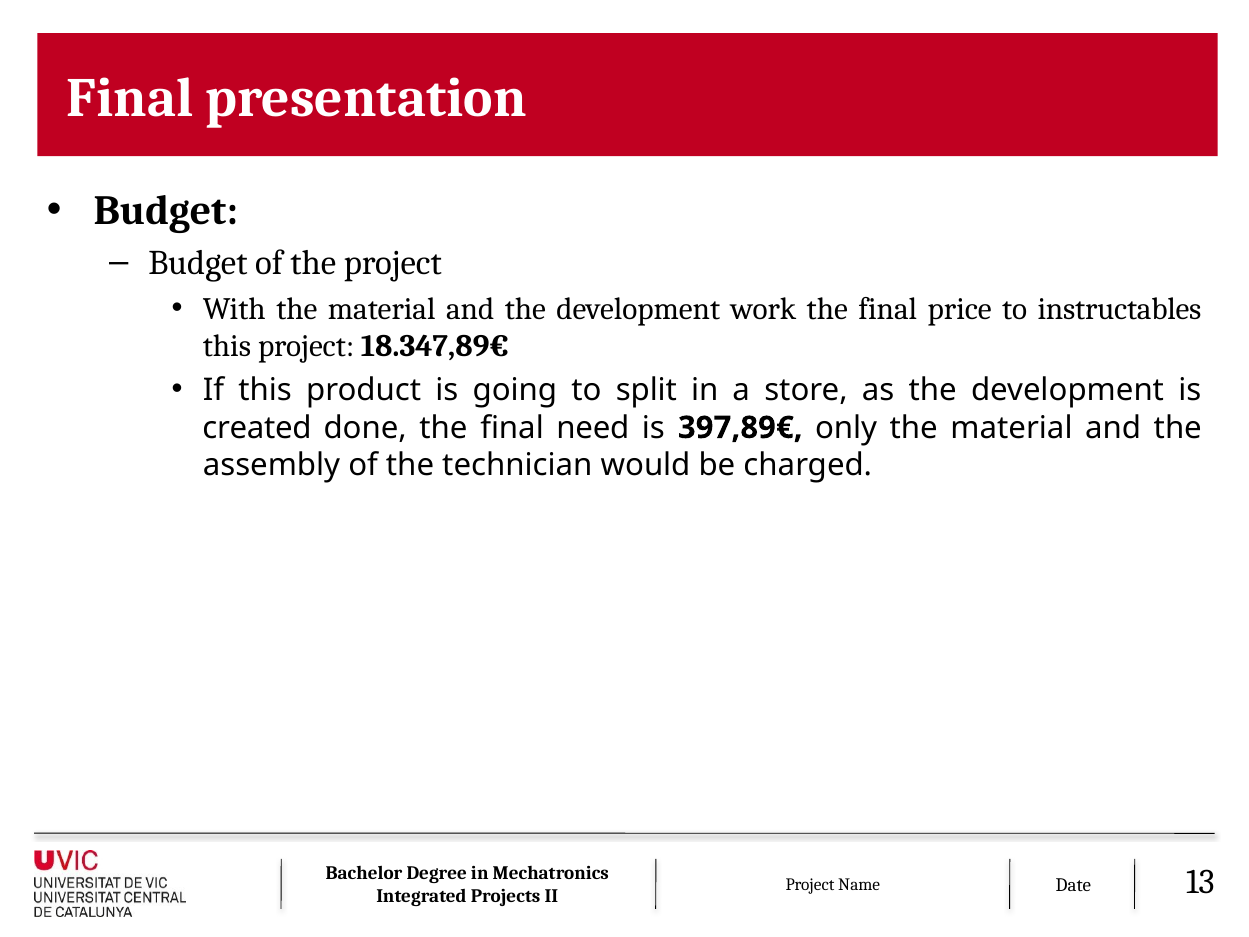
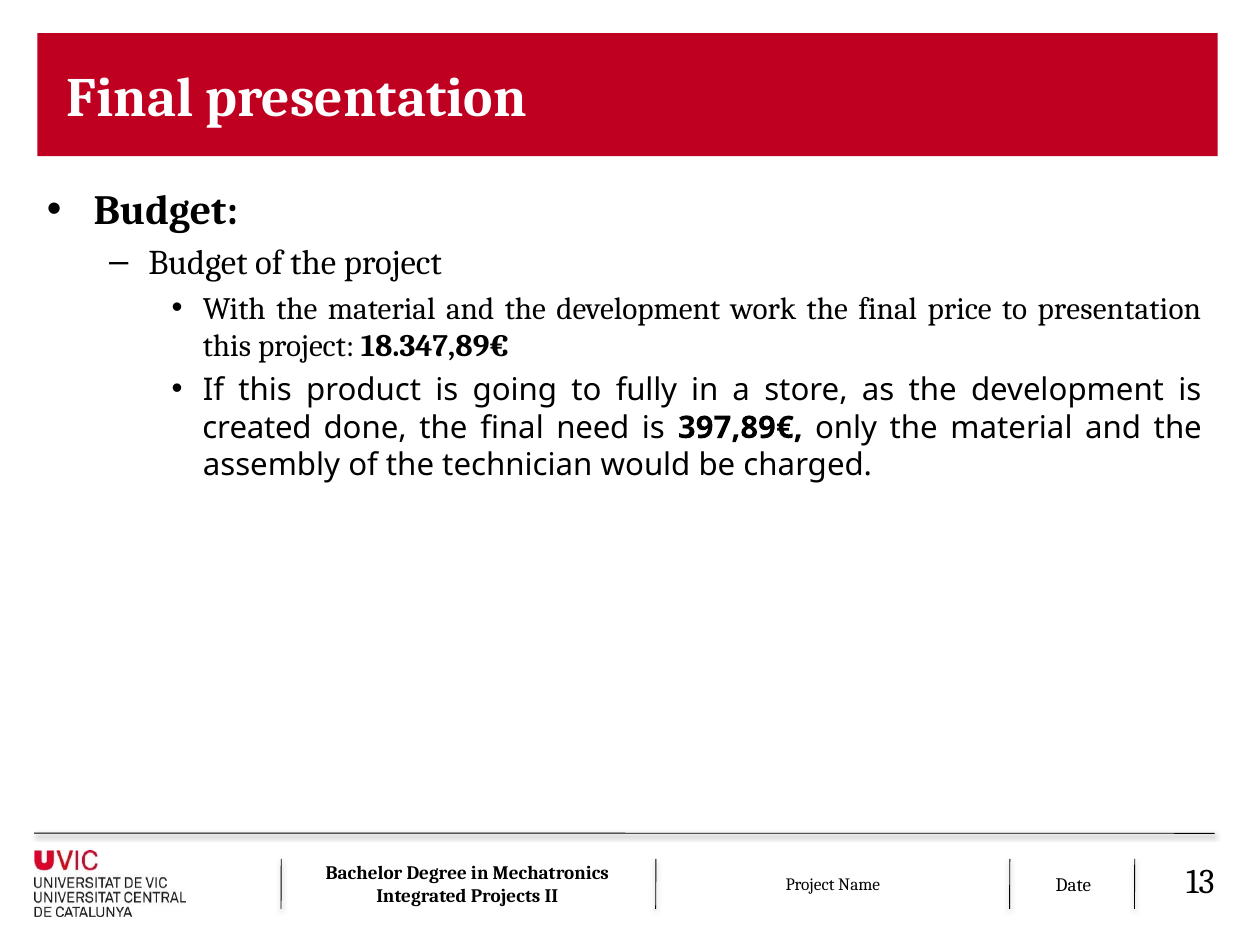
to instructables: instructables -> presentation
split: split -> fully
